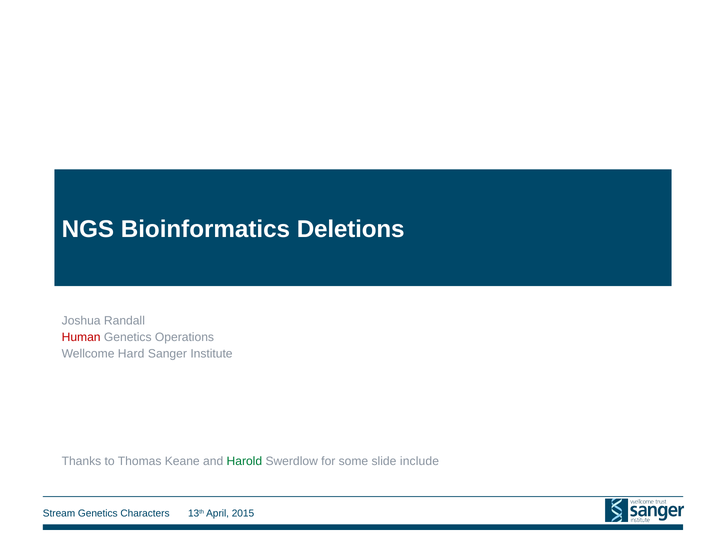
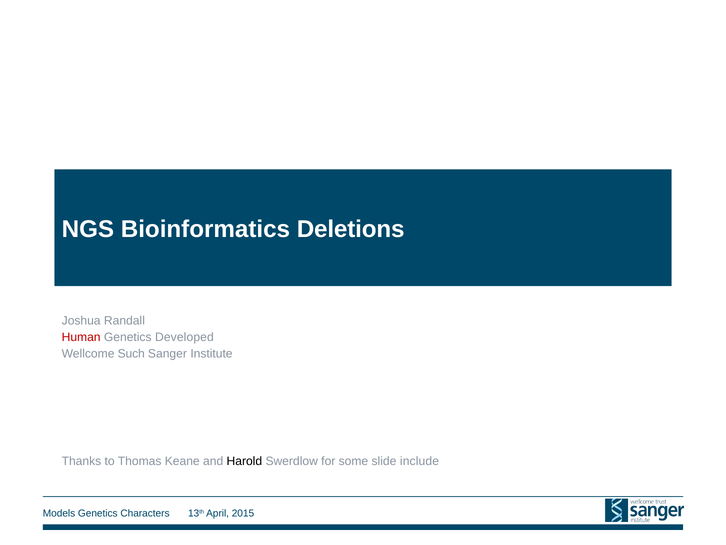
Operations: Operations -> Developed
Hard: Hard -> Such
Harold colour: green -> black
Stream: Stream -> Models
